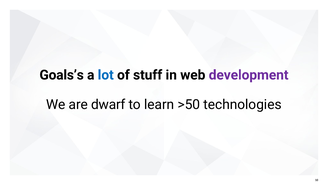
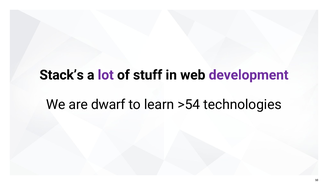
Goals’s: Goals’s -> Stack’s
lot colour: blue -> purple
>50: >50 -> >54
